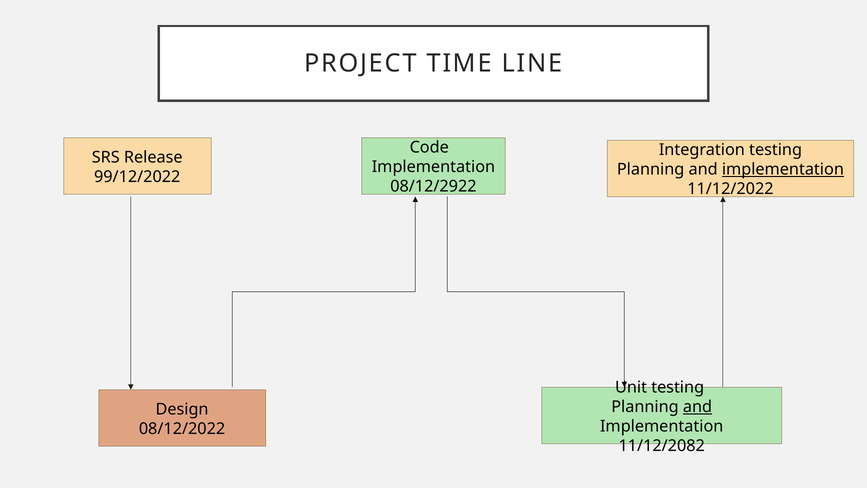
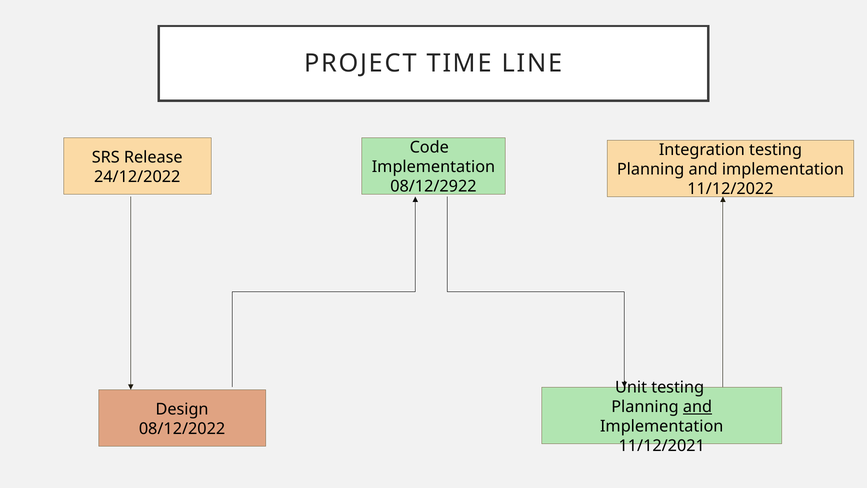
implementation at (783, 169) underline: present -> none
99/12/2022: 99/12/2022 -> 24/12/2022
11/12/2082: 11/12/2082 -> 11/12/2021
